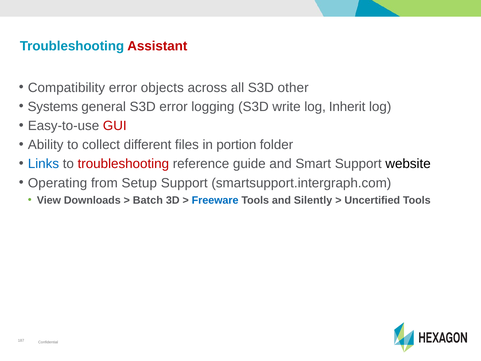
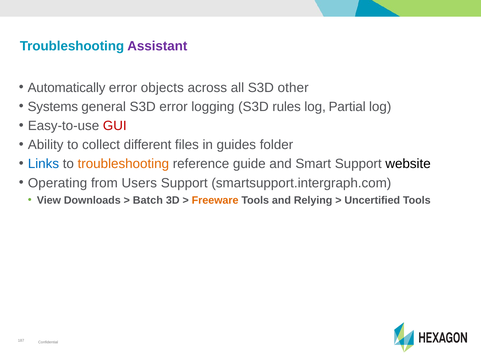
Assistant colour: red -> purple
Compatibility: Compatibility -> Automatically
write: write -> rules
Inherit: Inherit -> Partial
portion: portion -> guides
troubleshooting at (123, 164) colour: red -> orange
Setup: Setup -> Users
Freeware colour: blue -> orange
Silently: Silently -> Relying
